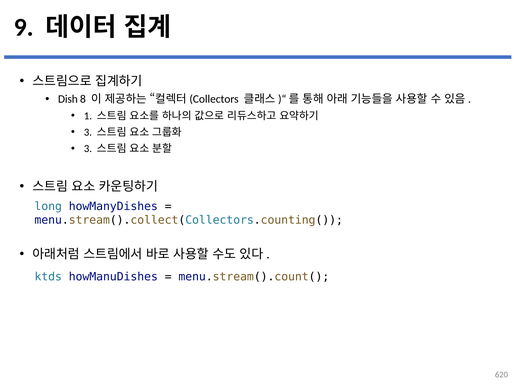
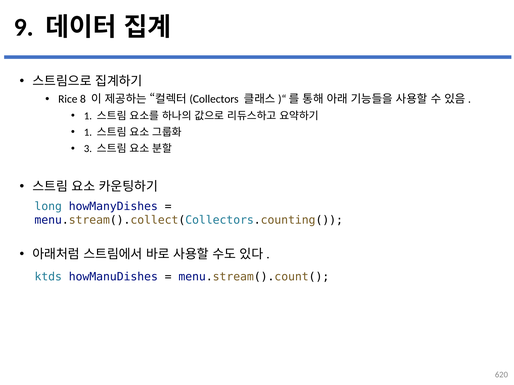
Dish: Dish -> Rice
3 at (88, 133): 3 -> 1
